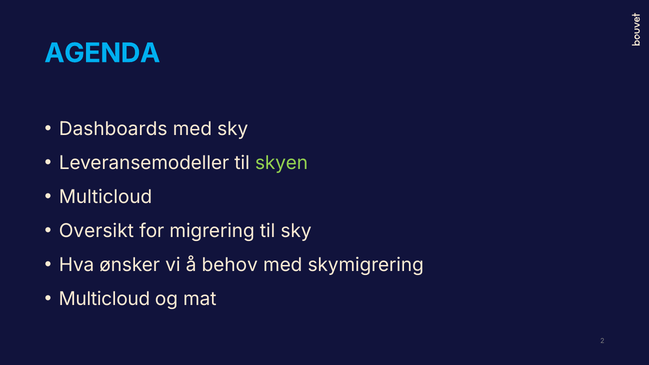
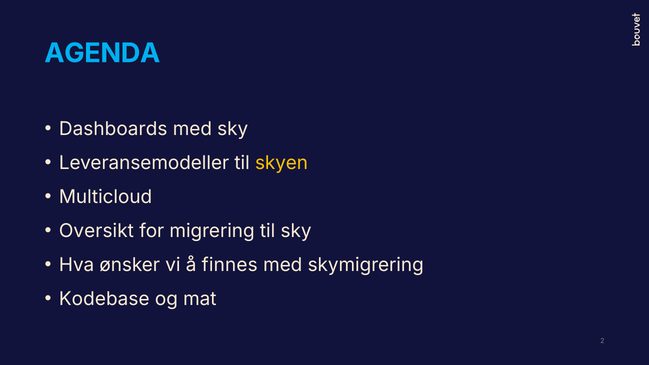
skyen colour: light green -> yellow
behov: behov -> finnes
Multicloud at (104, 299): Multicloud -> Kodebase
